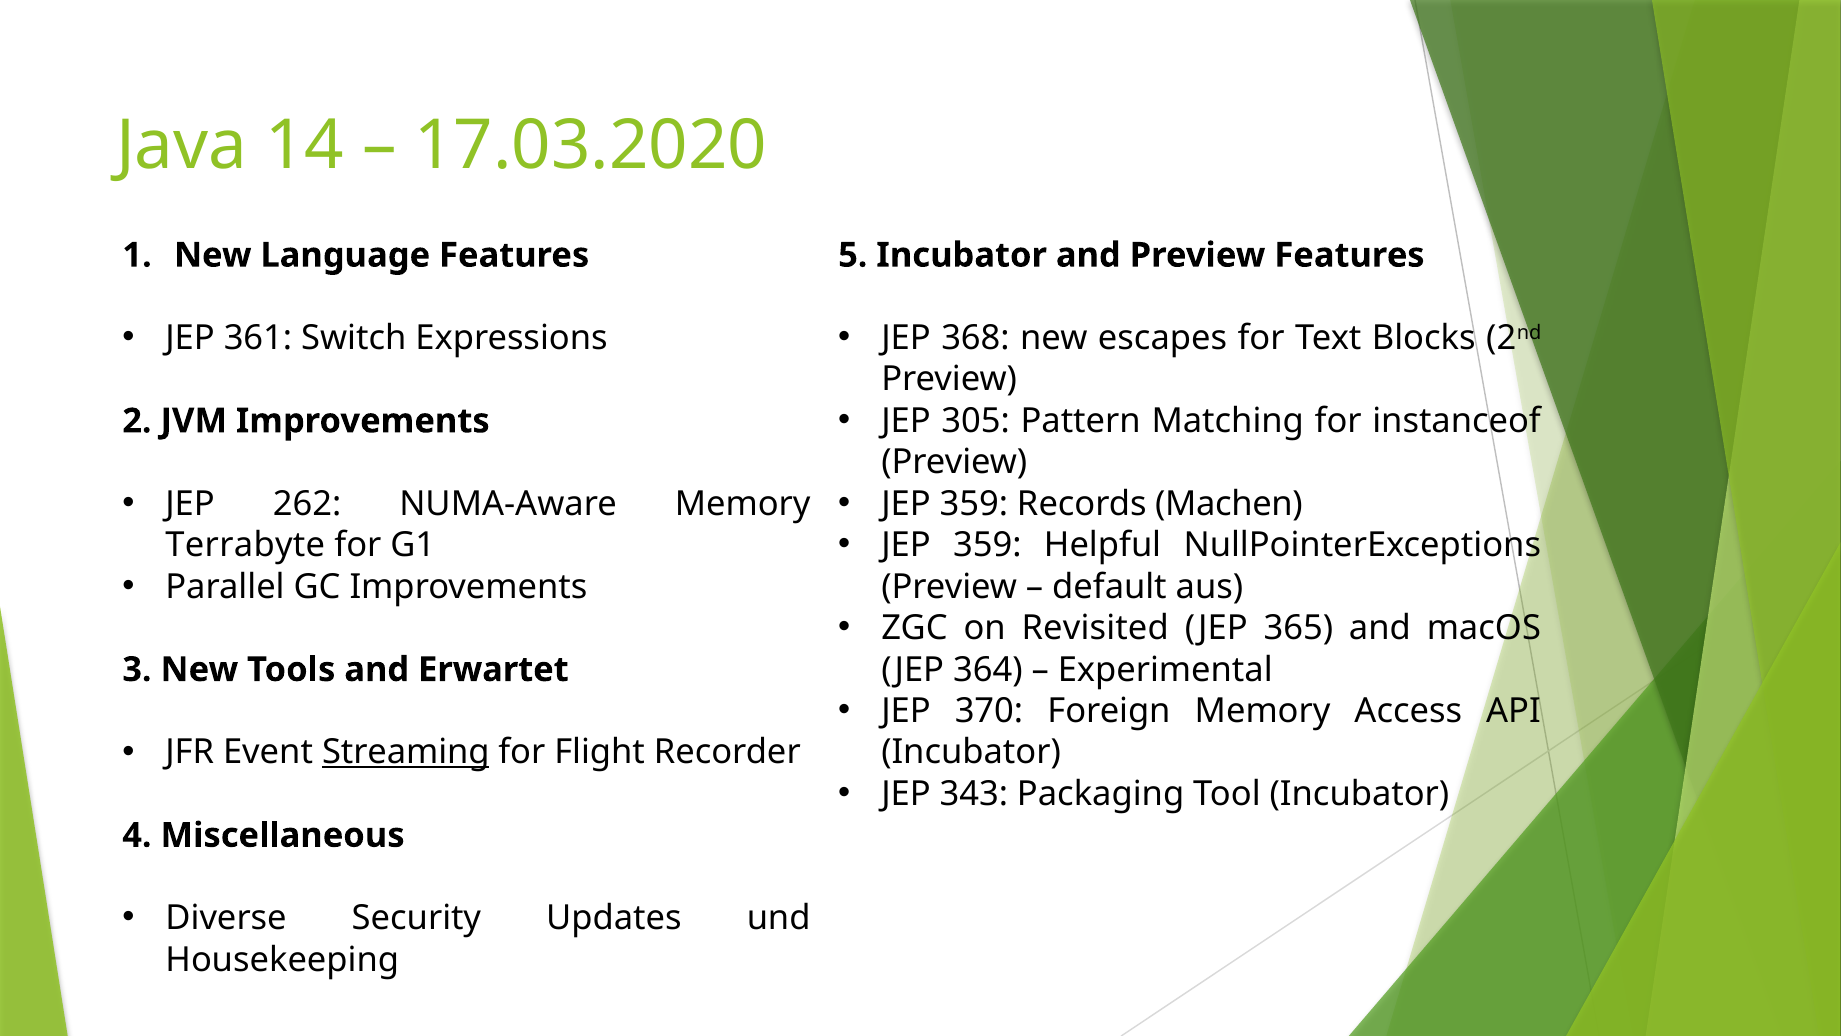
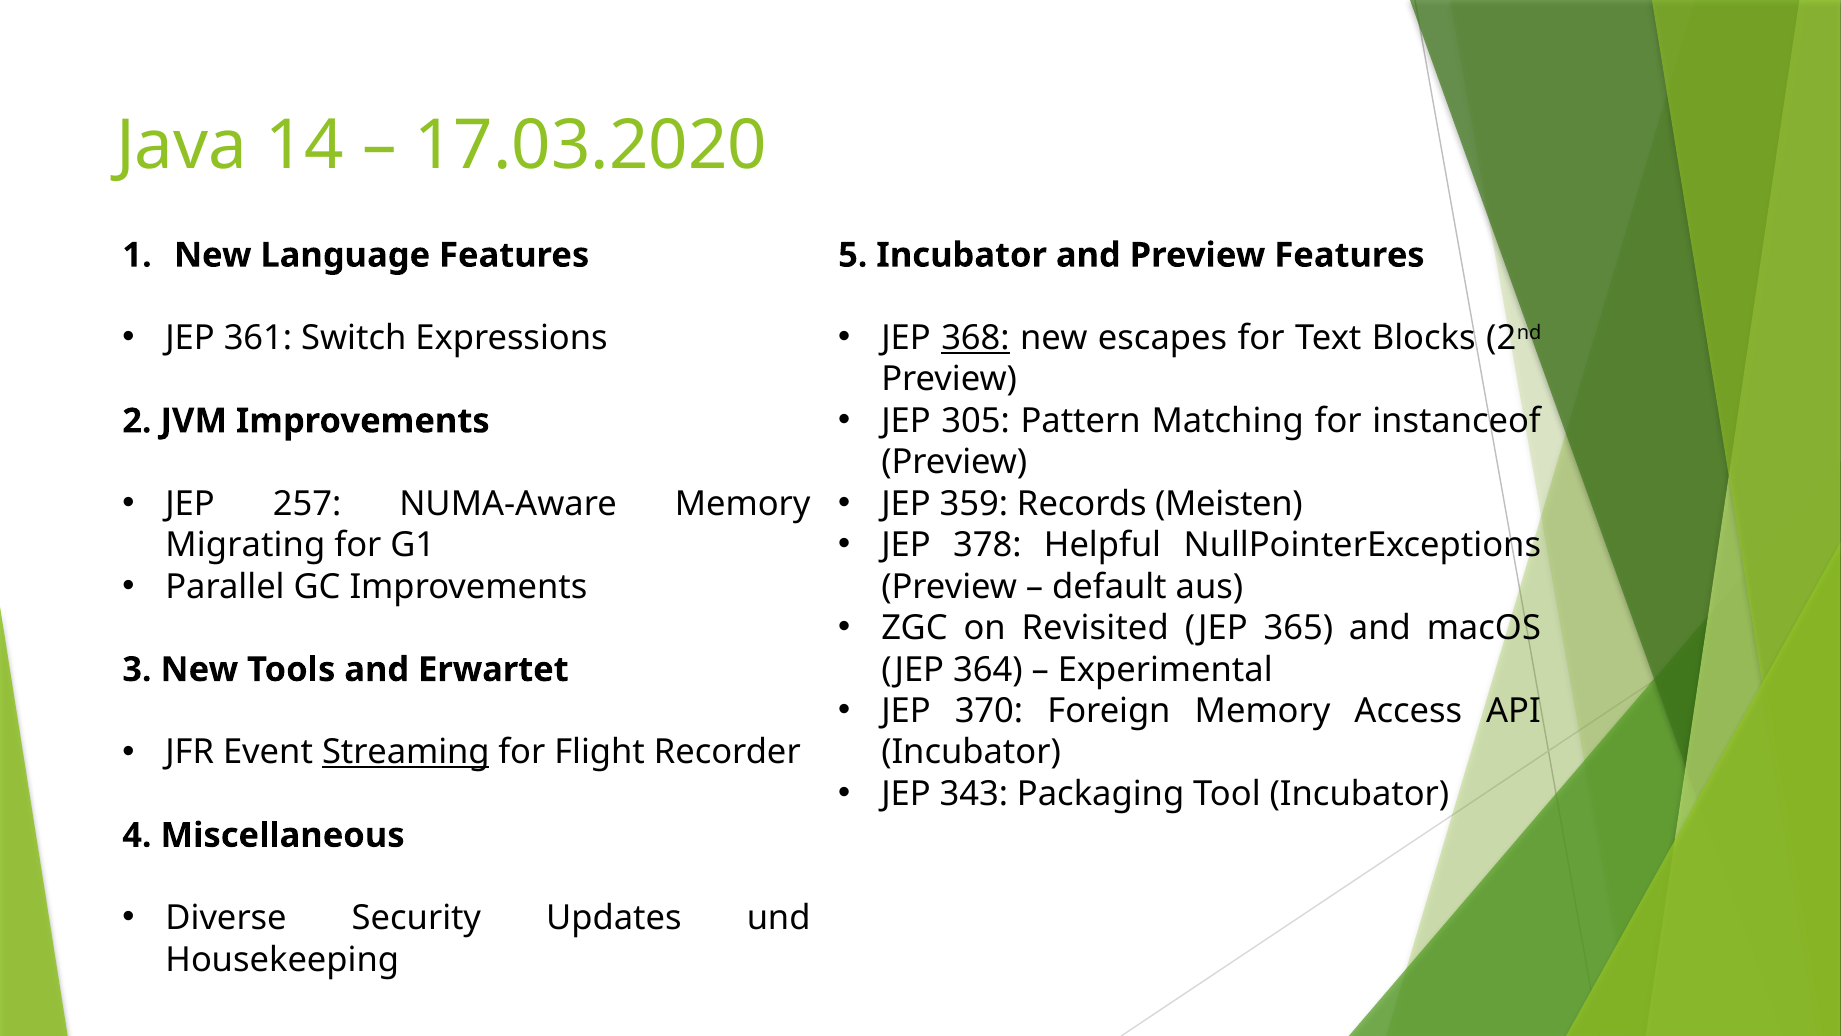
368 underline: none -> present
262: 262 -> 257
Machen: Machen -> Meisten
359 at (987, 545): 359 -> 378
Terrabyte: Terrabyte -> Migrating
